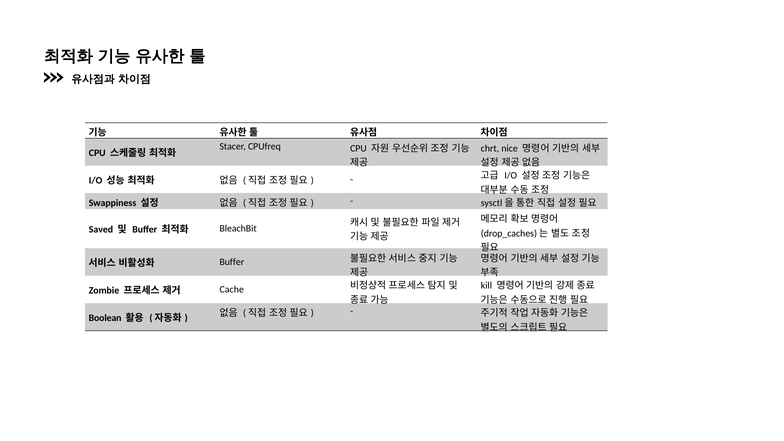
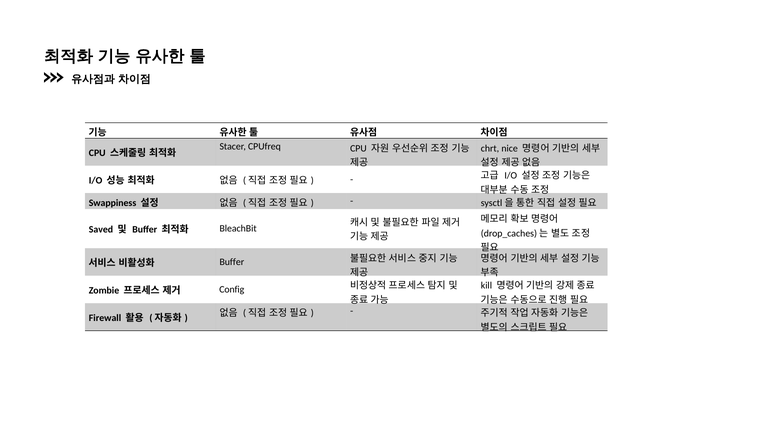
Cache: Cache -> Config
Boolean: Boolean -> Firewall
